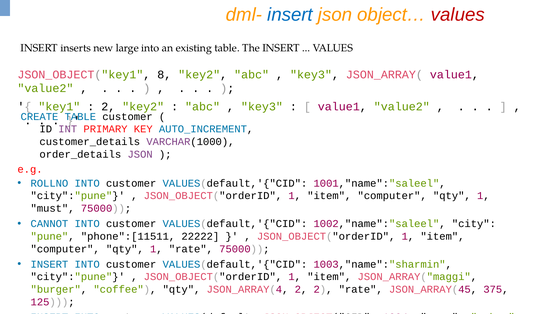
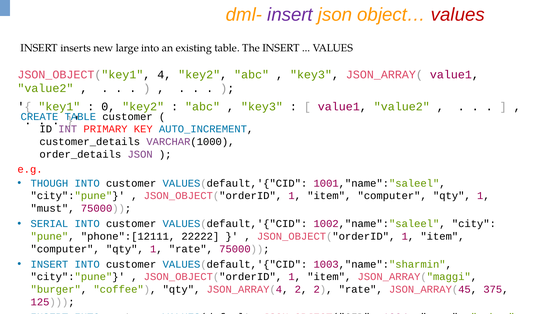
insert at (290, 15) colour: blue -> purple
8: 8 -> 4
2 at (108, 107): 2 -> 0
ROLLNO: ROLLNO -> THOUGH
CANNOT: CANNOT -> SERIAL
phone":[11511: phone":[11511 -> phone":[12111
